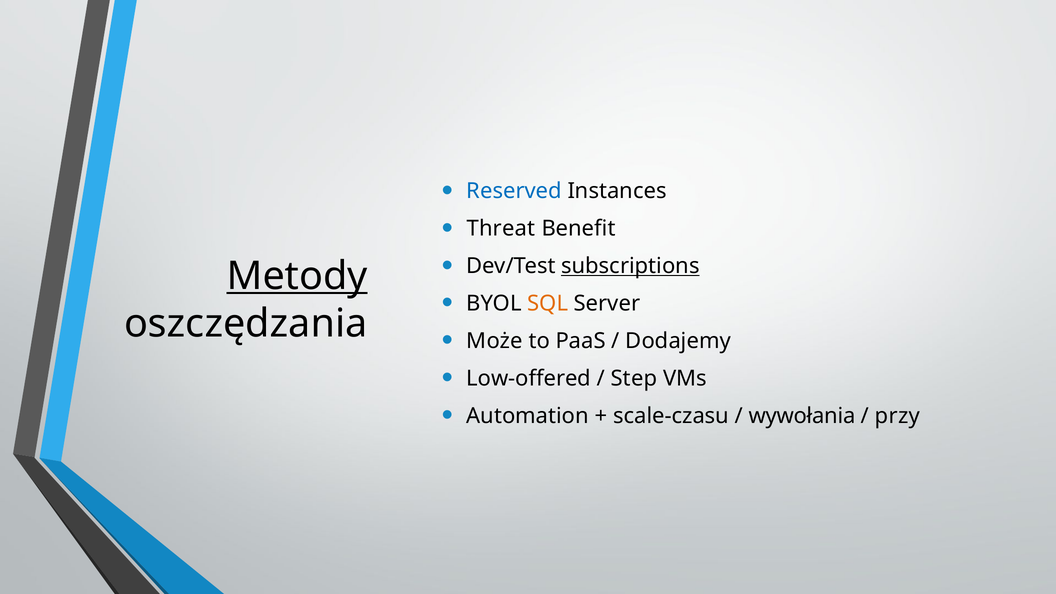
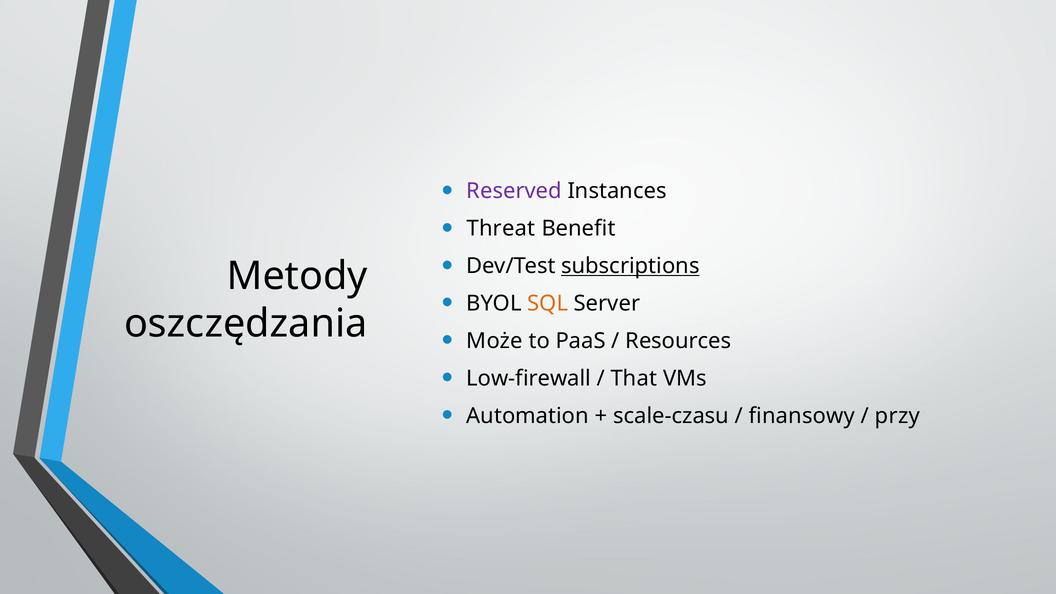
Reserved colour: blue -> purple
Metody underline: present -> none
Dodajemy: Dodajemy -> Resources
Low-offered: Low-offered -> Low-firewall
Step: Step -> That
wywołania: wywołania -> finansowy
